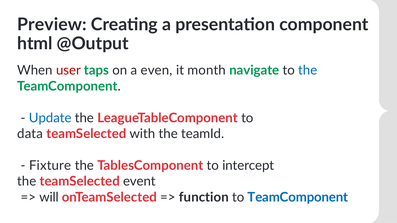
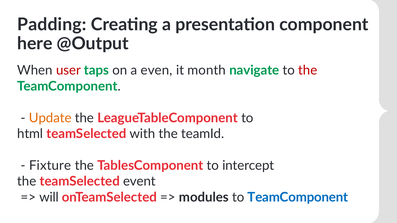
Preview: Preview -> Padding
html: html -> here
the at (308, 70) colour: blue -> red
Update colour: blue -> orange
data: data -> html
function: function -> modules
